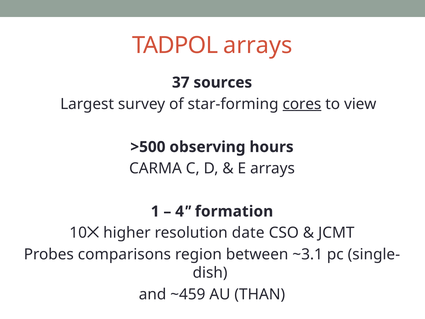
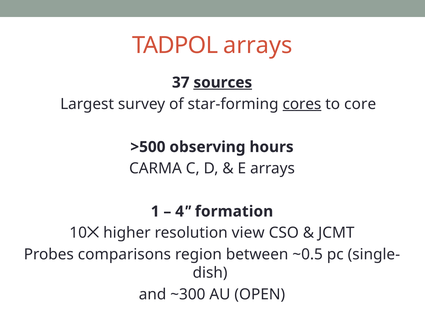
sources underline: none -> present
view: view -> core
date: date -> view
~3.1: ~3.1 -> ~0.5
~459: ~459 -> ~300
THAN: THAN -> OPEN
